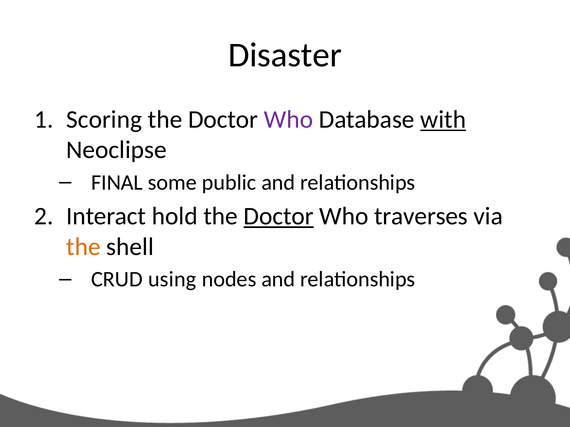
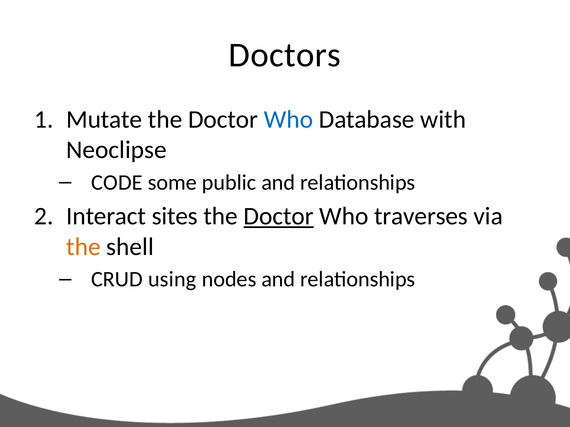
Disaster: Disaster -> Doctors
Scoring: Scoring -> Mutate
Who at (288, 120) colour: purple -> blue
with underline: present -> none
FINAL: FINAL -> CODE
hold: hold -> sites
